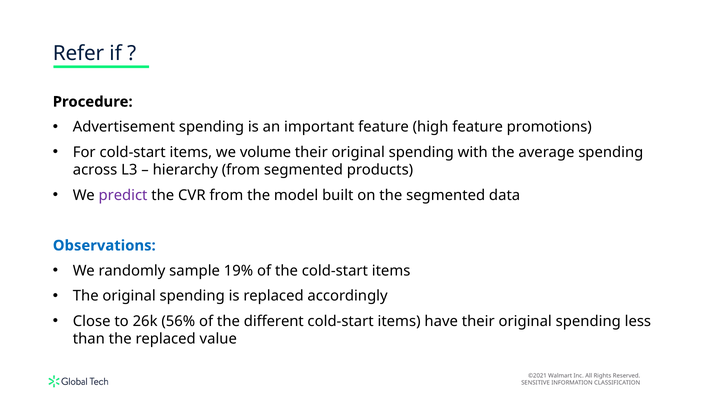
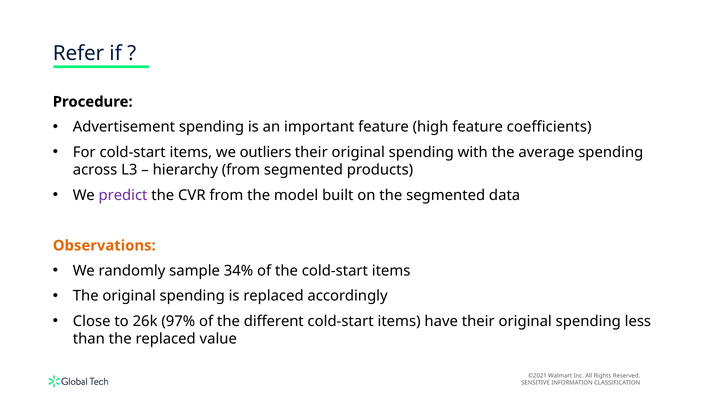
promotions: promotions -> coefficients
volume: volume -> outliers
Observations colour: blue -> orange
19%: 19% -> 34%
56%: 56% -> 97%
